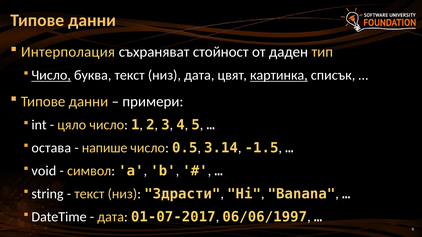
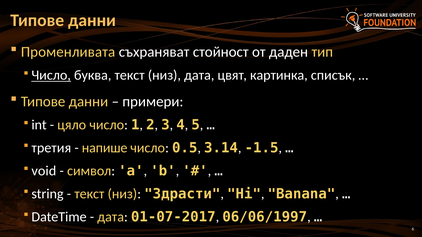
Интерполация: Интерполация -> Променливата
картинка underline: present -> none
остава: остава -> третия
